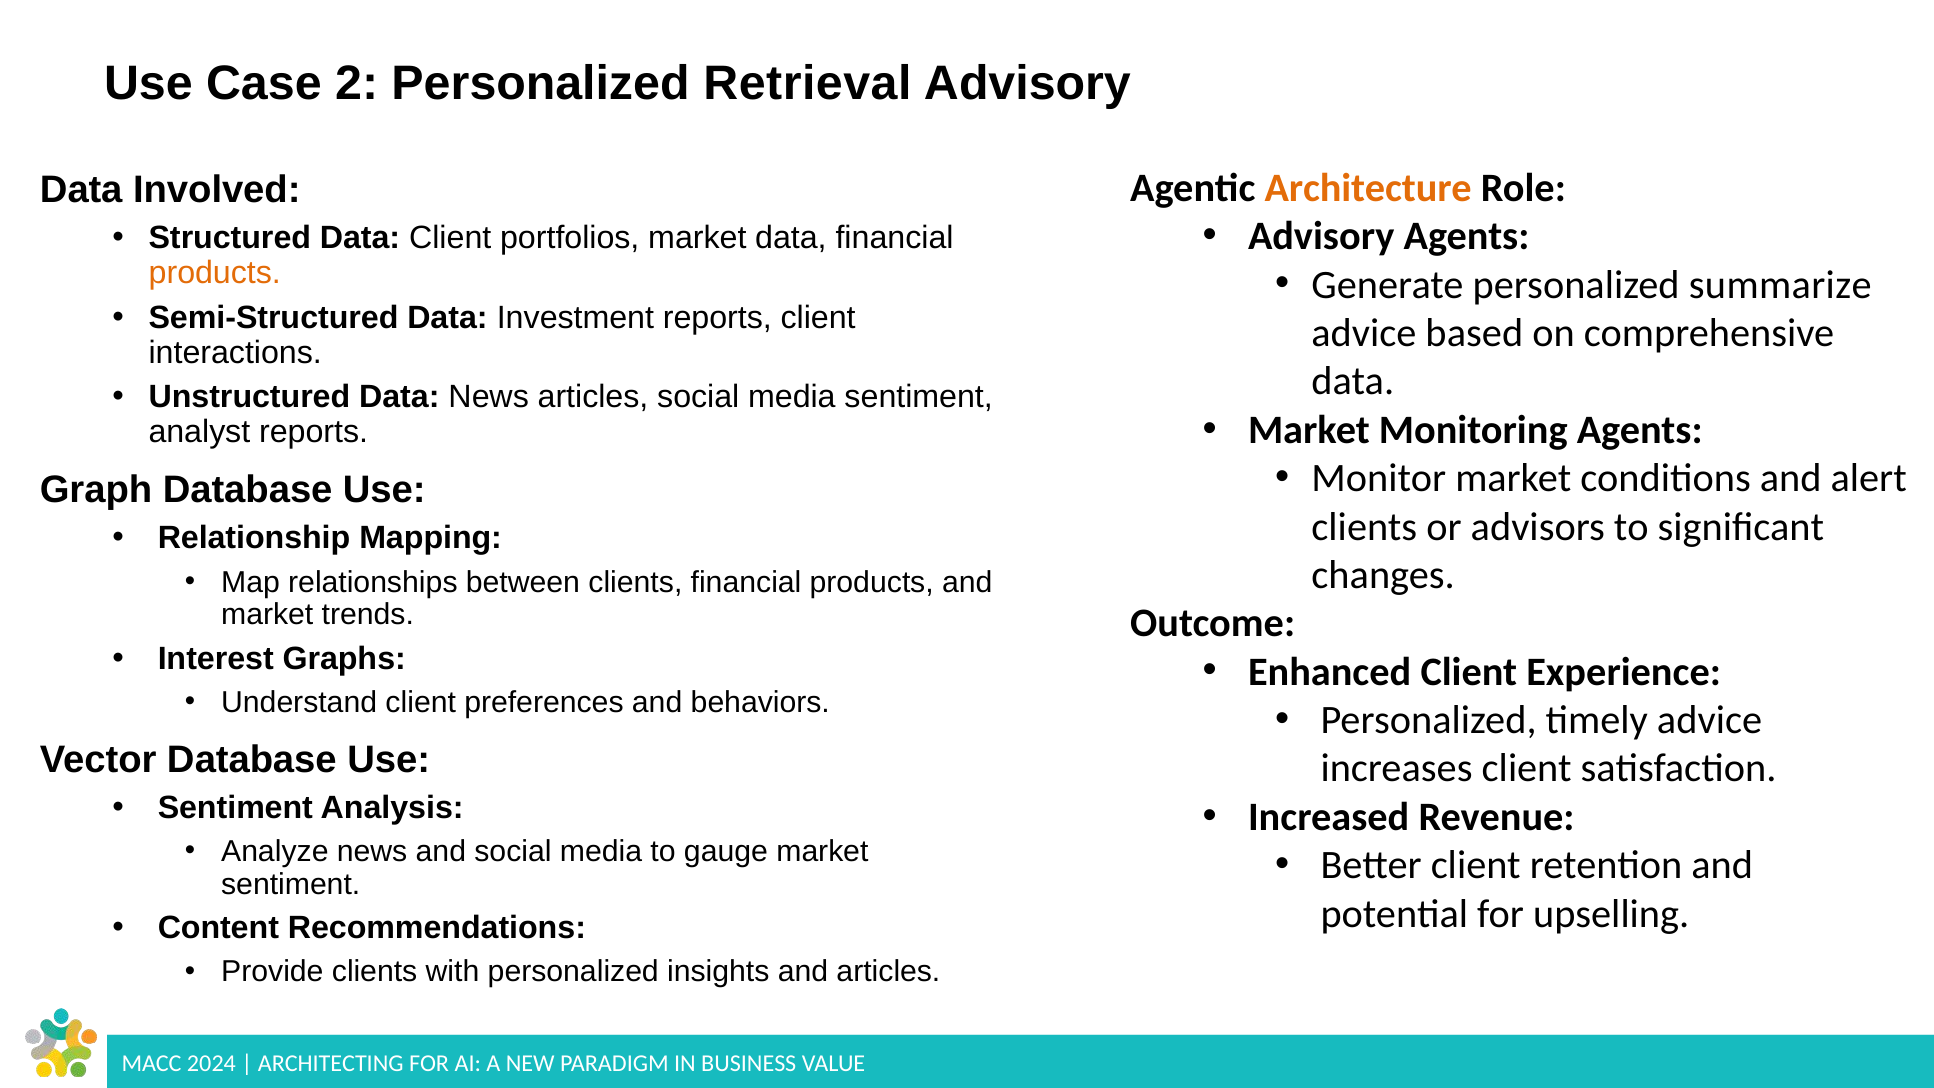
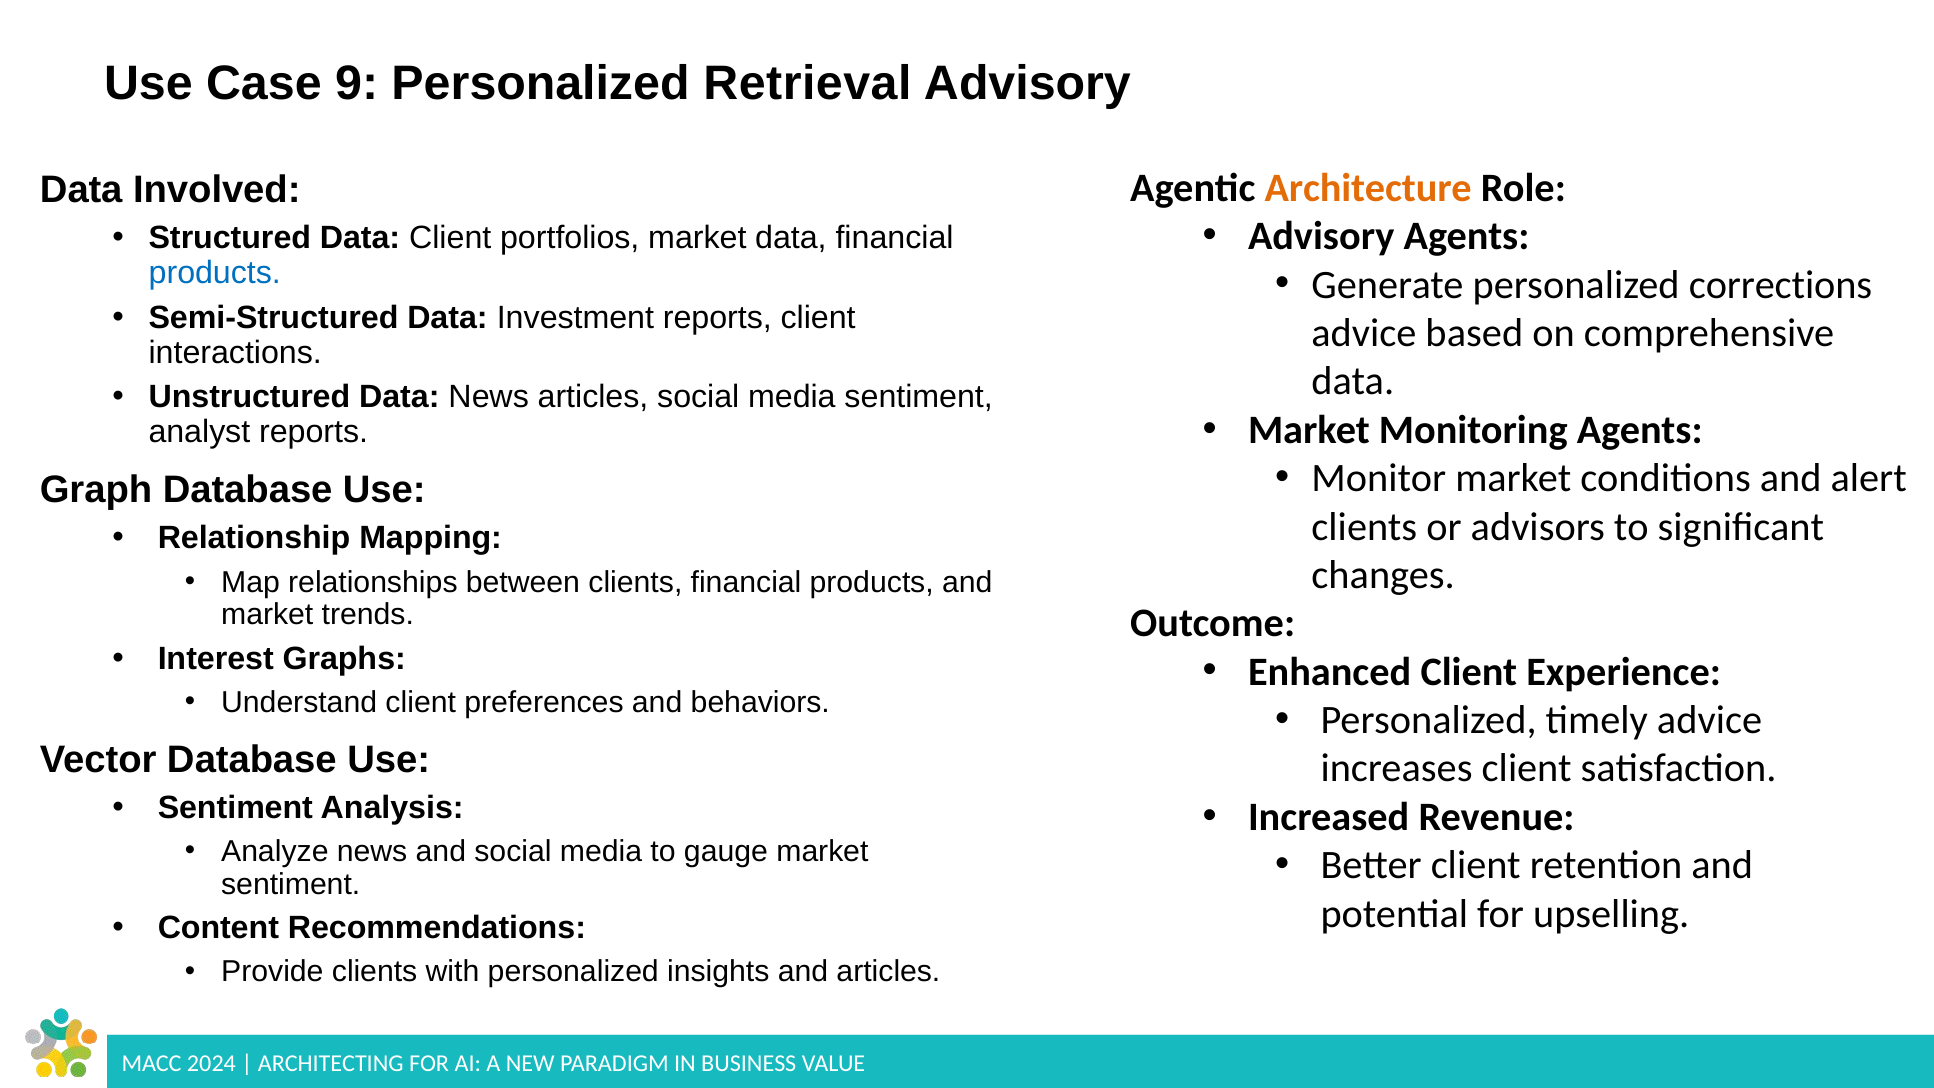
2: 2 -> 9
products at (215, 273) colour: orange -> blue
summarize: summarize -> corrections
